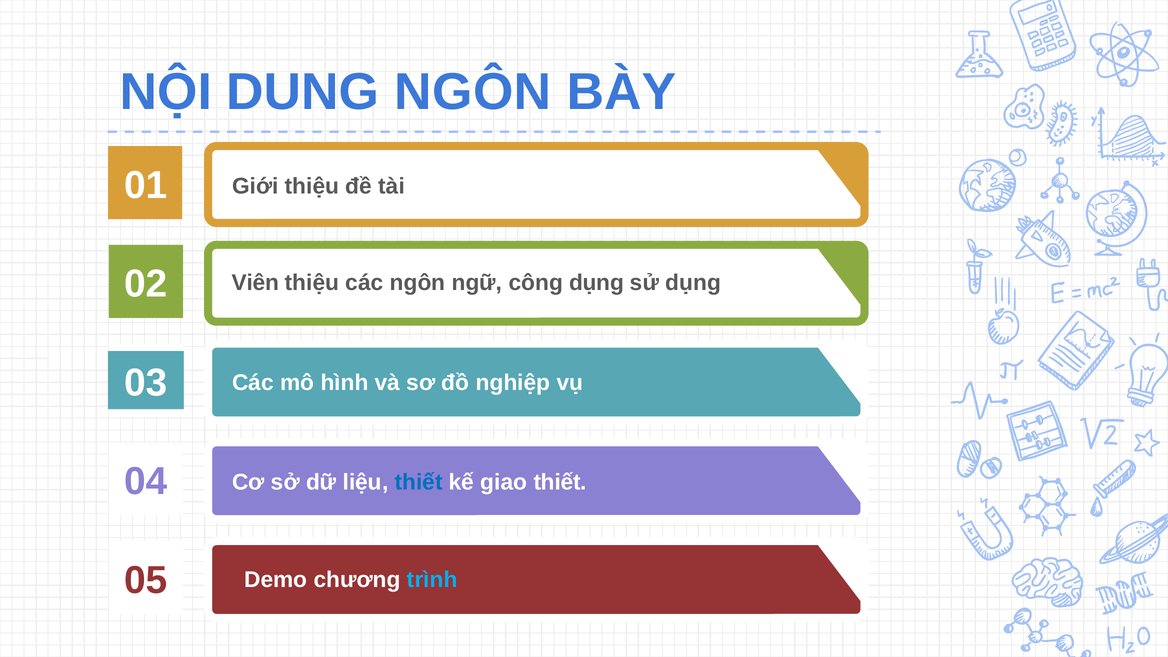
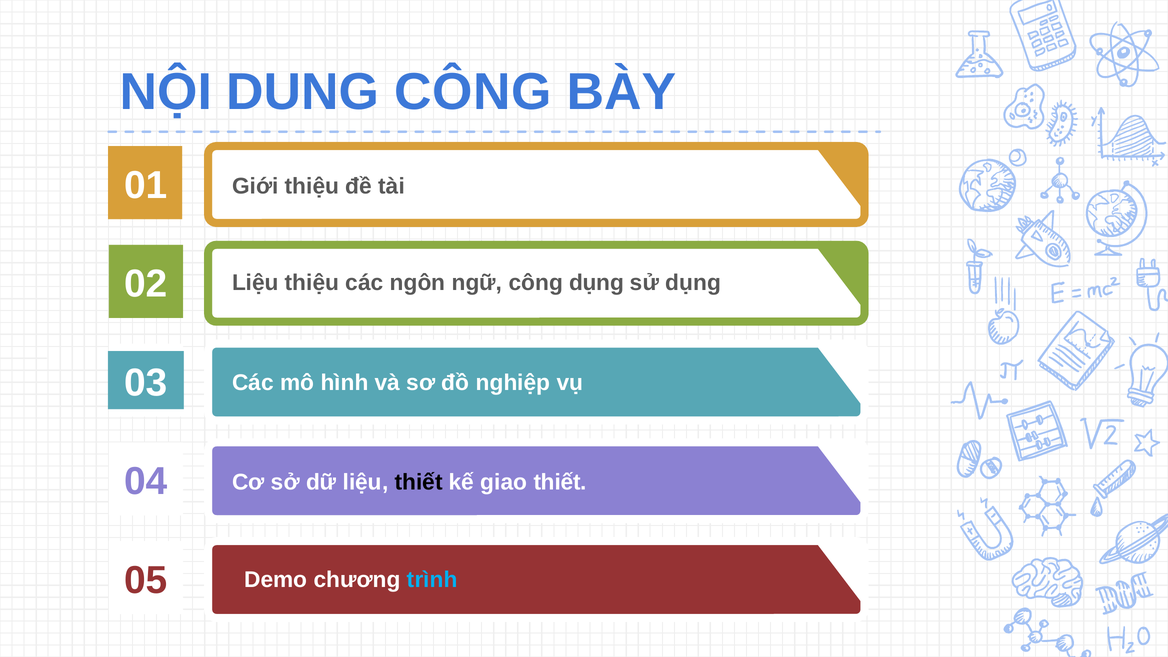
DUNG NGÔN: NGÔN -> CÔNG
02 Viên: Viên -> Liệu
thiết at (419, 482) colour: blue -> black
